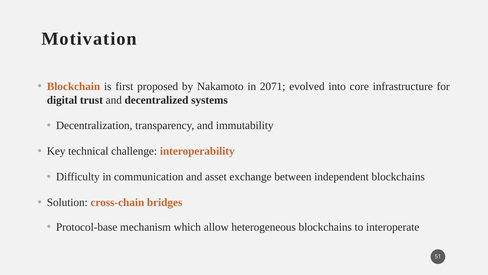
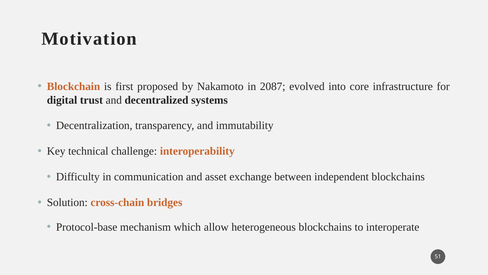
2071: 2071 -> 2087
